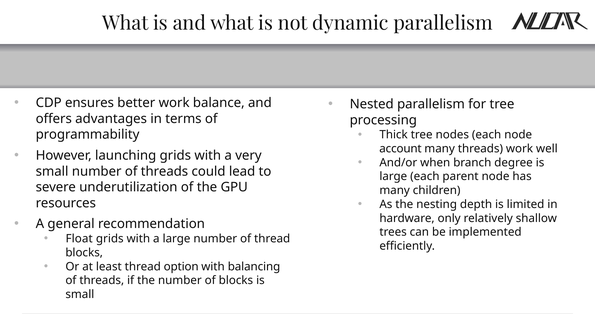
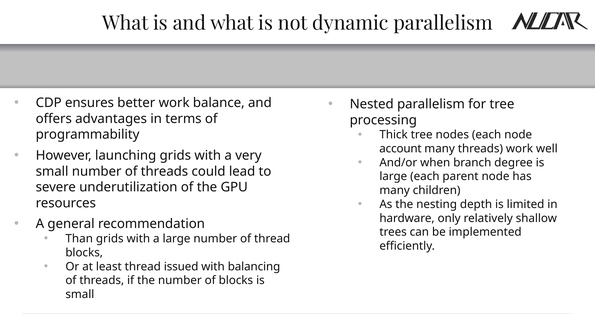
Float: Float -> Than
option: option -> issued
